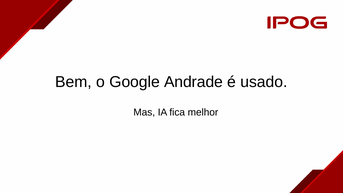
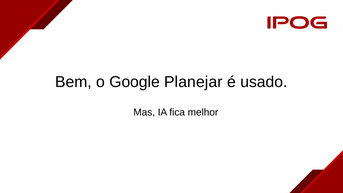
Andrade: Andrade -> Planejar
